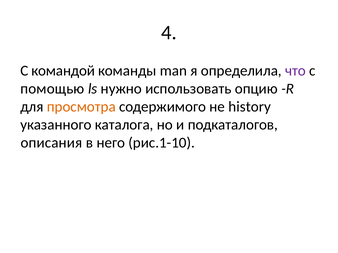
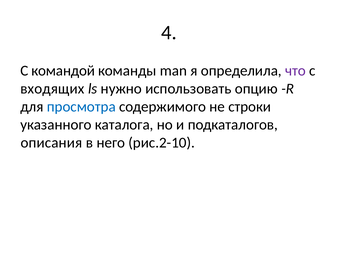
помощью: помощью -> входящих
просмотра colour: orange -> blue
history: history -> строки
рис.1-10: рис.1-10 -> рис.2-10
